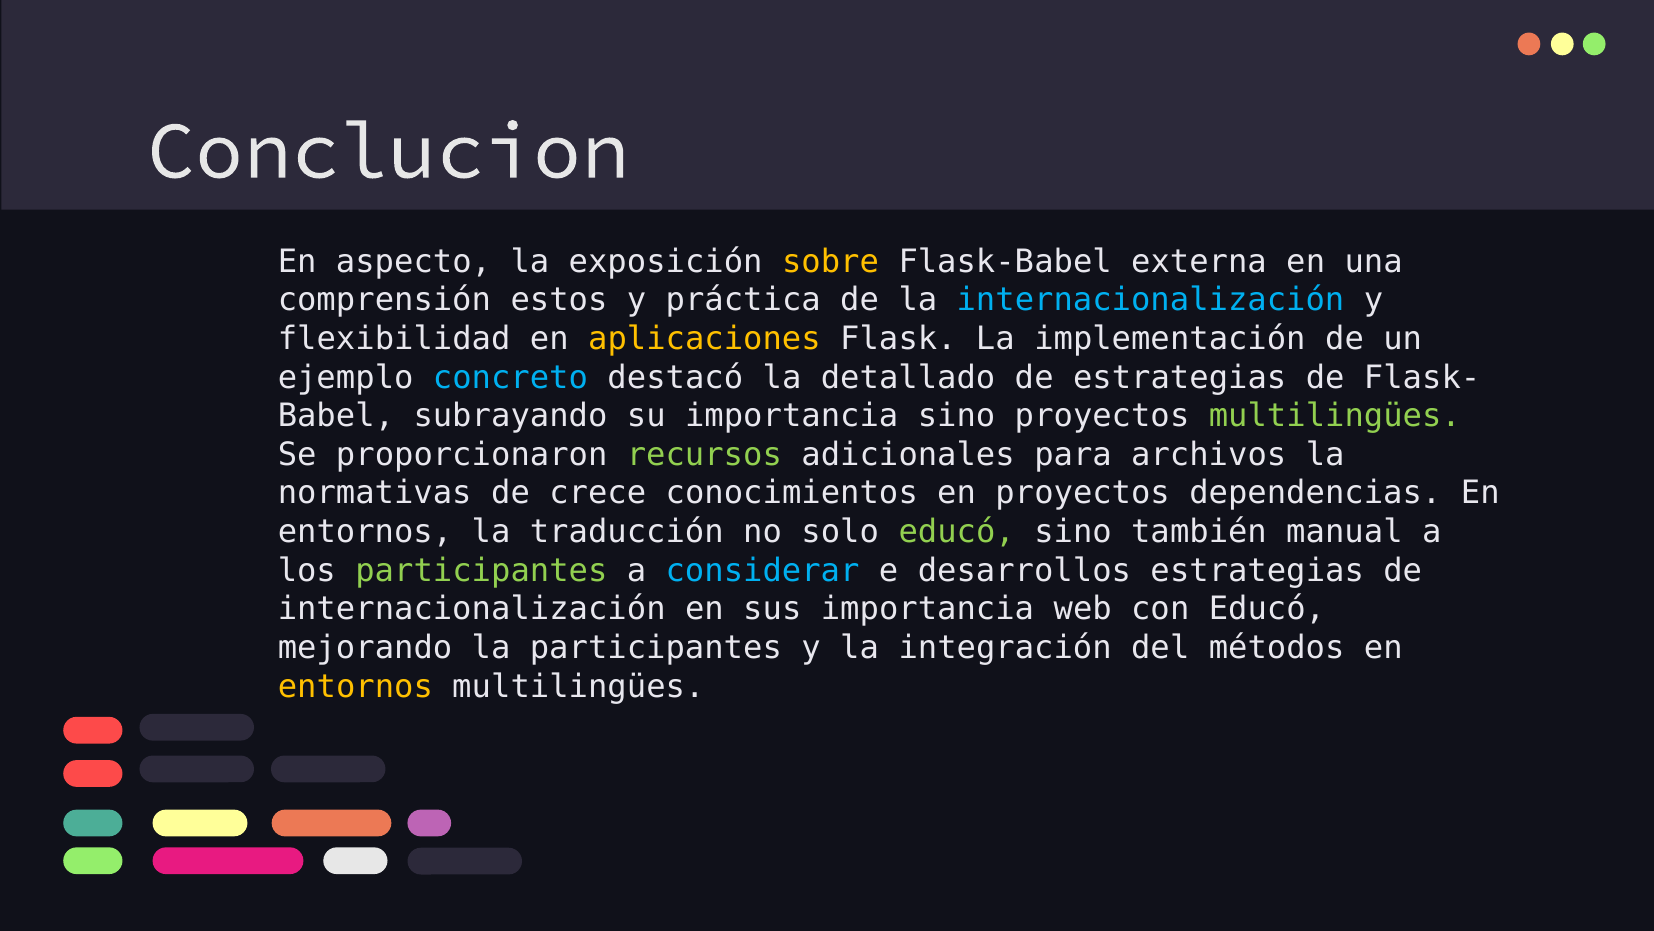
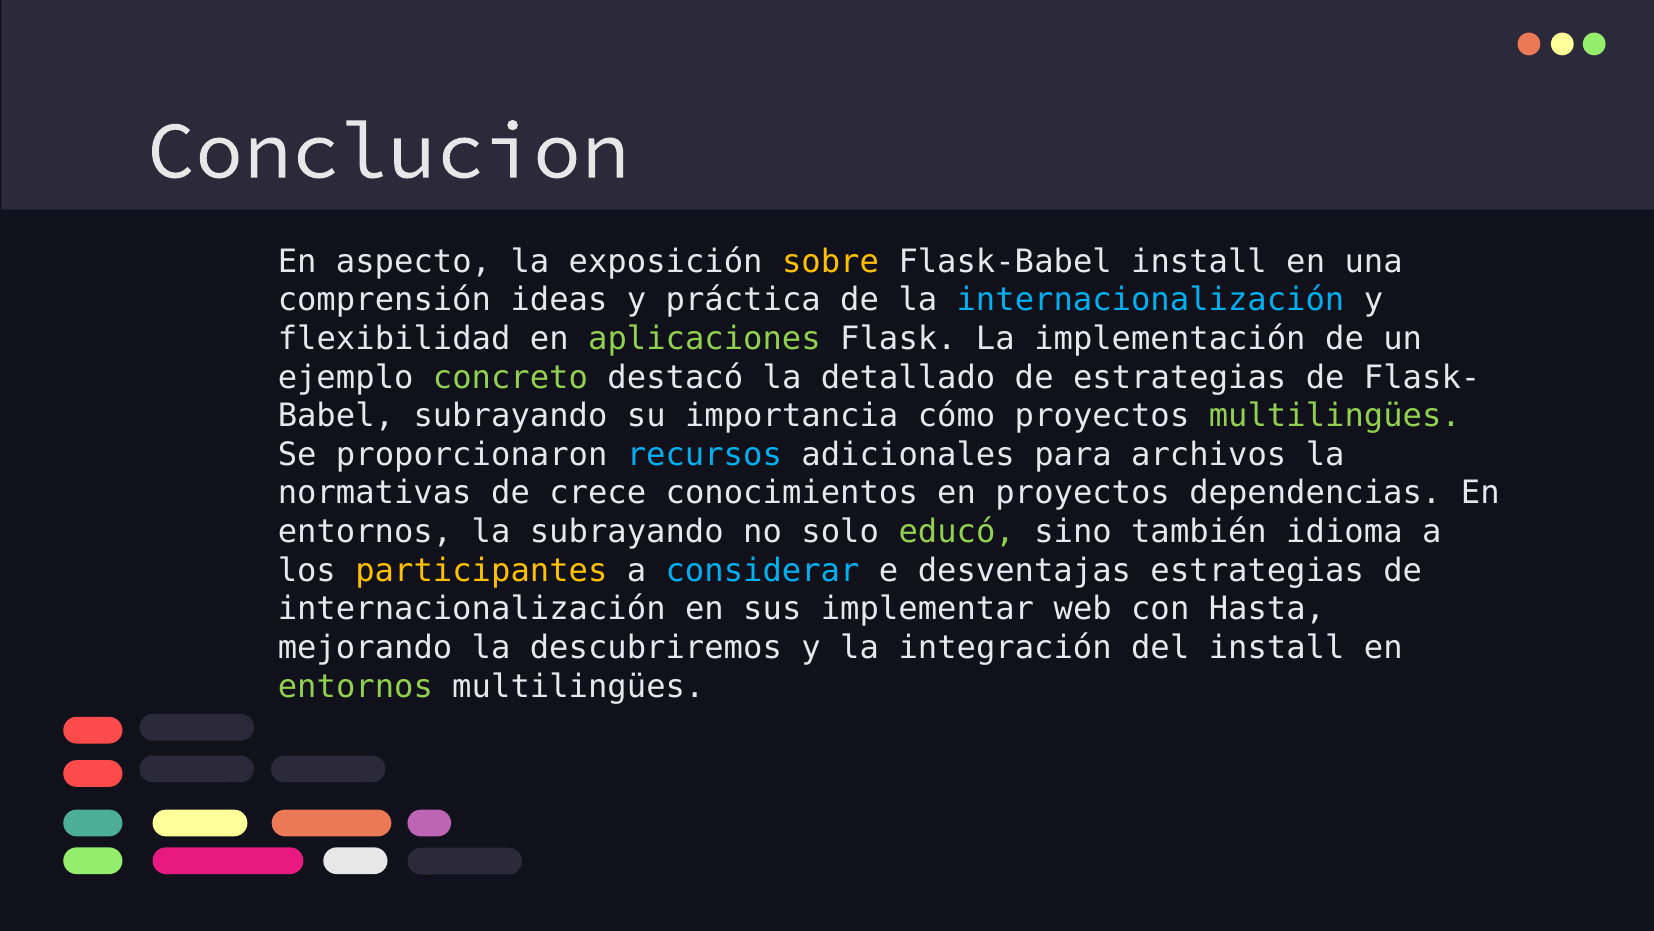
Flask-Babel externa: externa -> install
estos: estos -> ideas
aplicaciones colour: yellow -> light green
concreto colour: light blue -> light green
importancia sino: sino -> cómo
recursos colour: light green -> light blue
la traducción: traducción -> subrayando
manual: manual -> idioma
participantes at (481, 570) colour: light green -> yellow
desarrollos: desarrollos -> desventajas
sus importancia: importancia -> implementar
con Educó: Educó -> Hasta
la participantes: participantes -> descubriremos
del métodos: métodos -> install
entornos at (355, 686) colour: yellow -> light green
